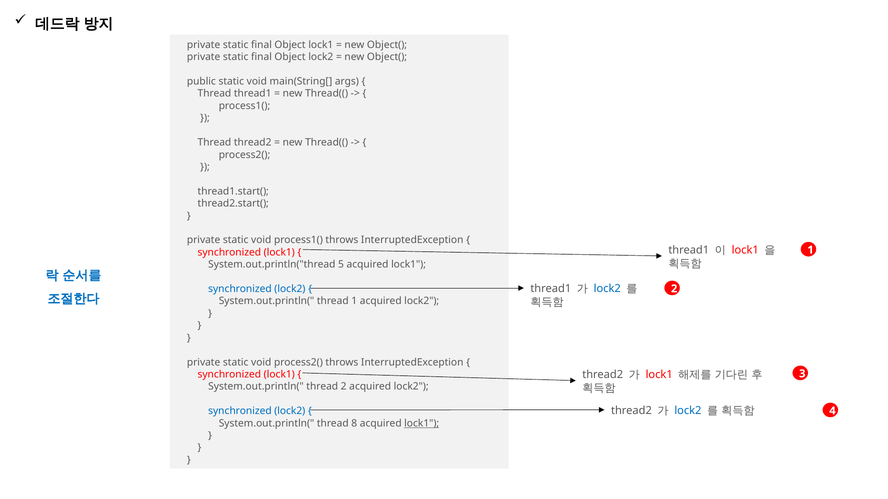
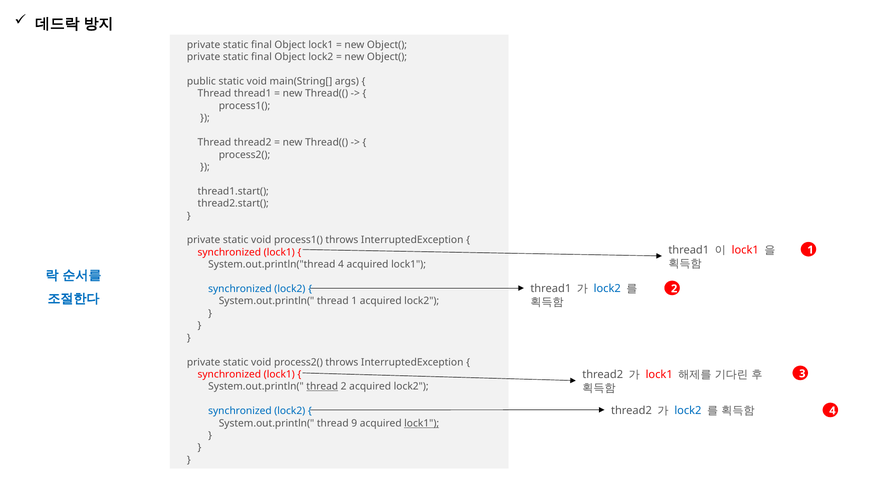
System.out.println("thread 5: 5 -> 4
thread at (322, 387) underline: none -> present
8: 8 -> 9
